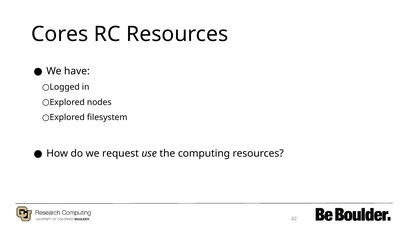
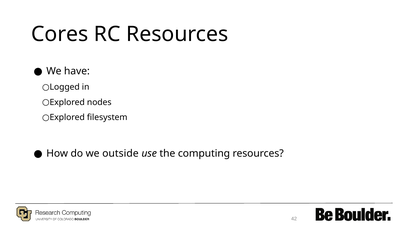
request: request -> outside
